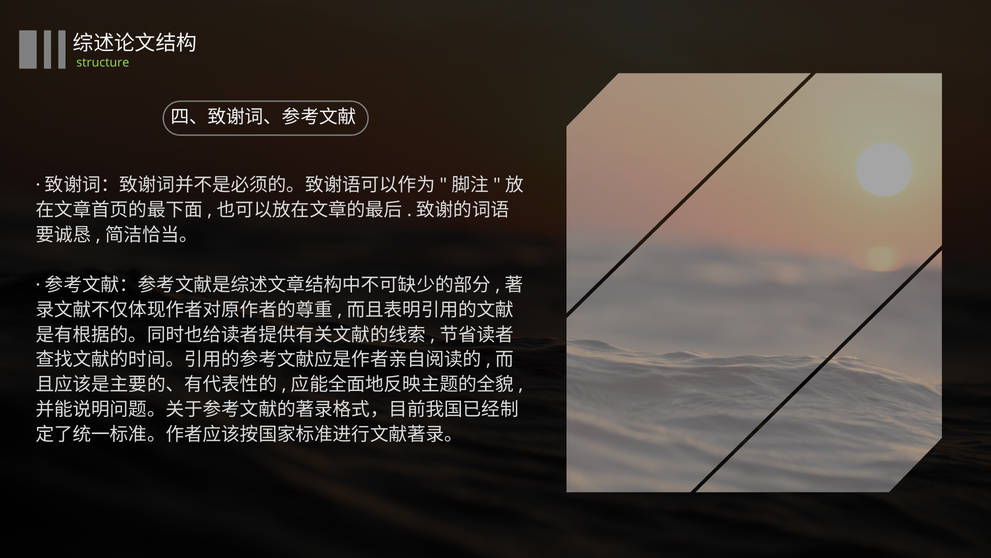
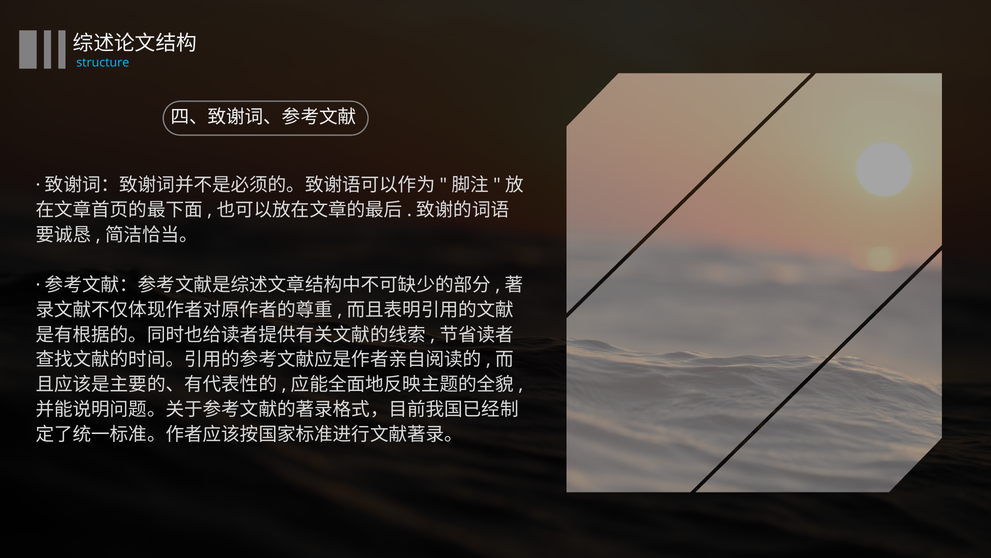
structure colour: light green -> light blue
